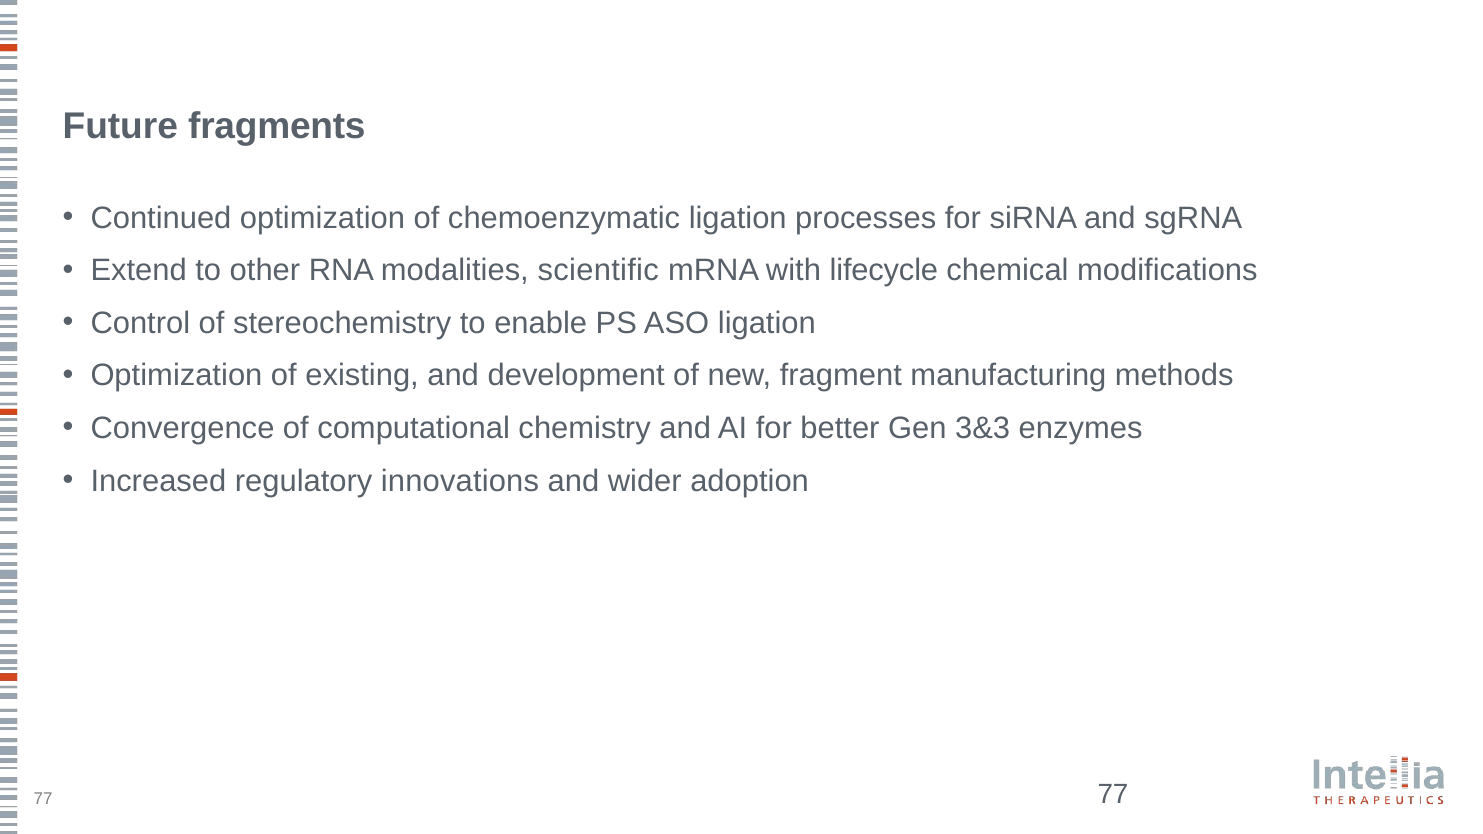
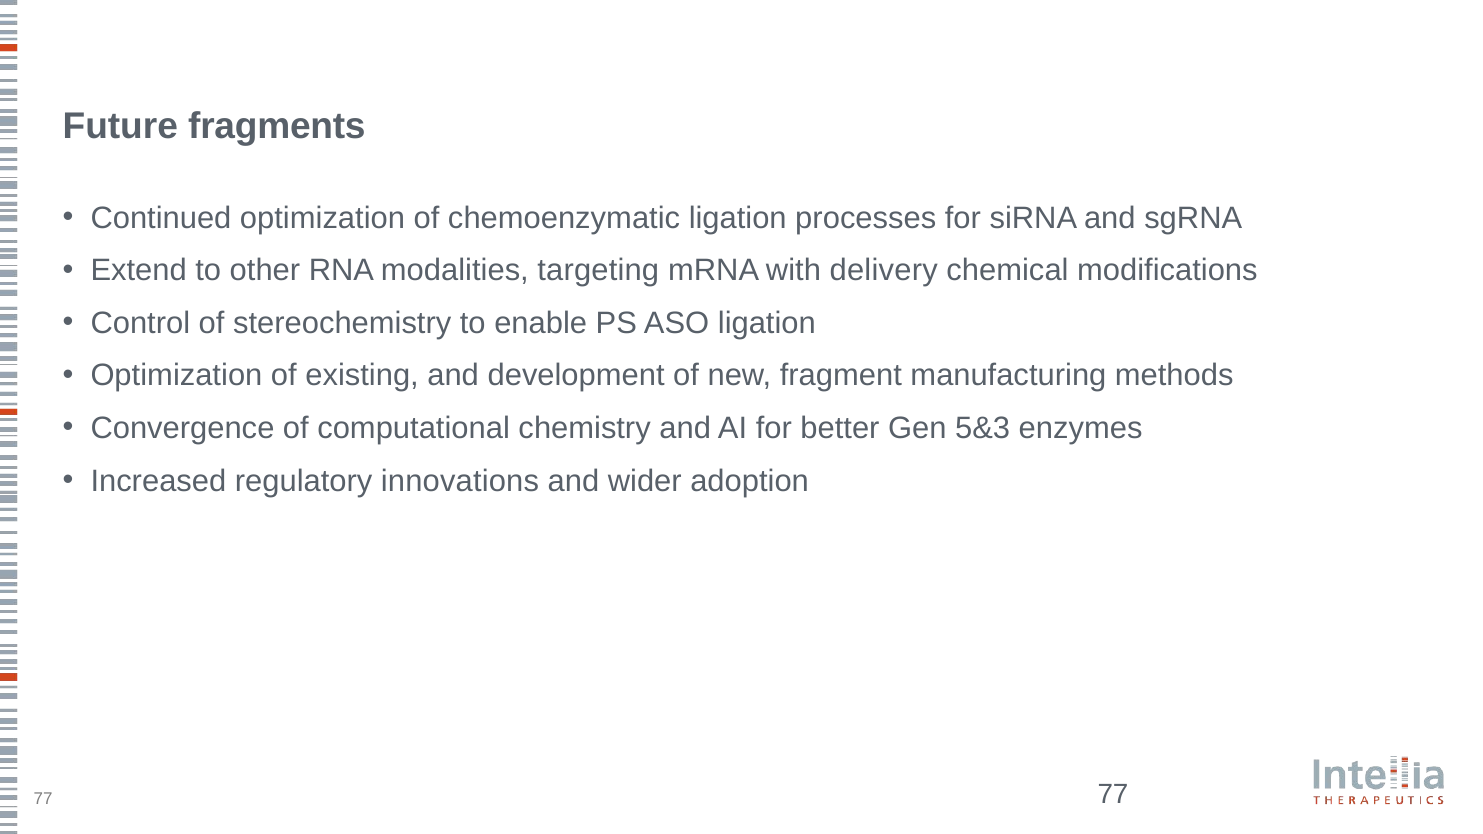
scientific: scientific -> targeting
lifecycle: lifecycle -> delivery
3&3: 3&3 -> 5&3
